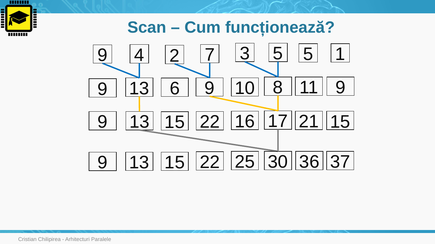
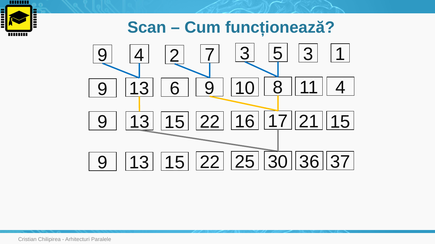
5 at (308, 54): 5 -> 3
9 at (340, 88): 9 -> 4
